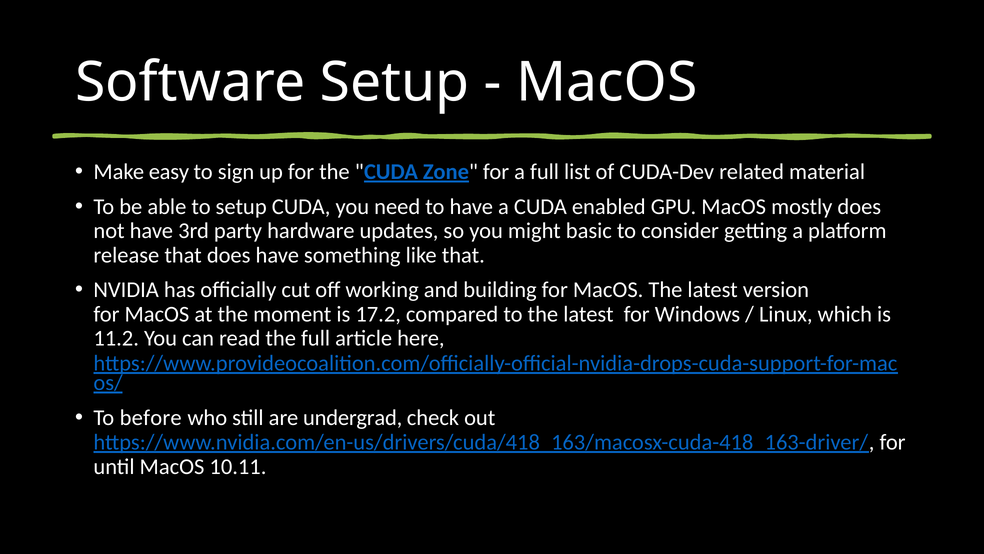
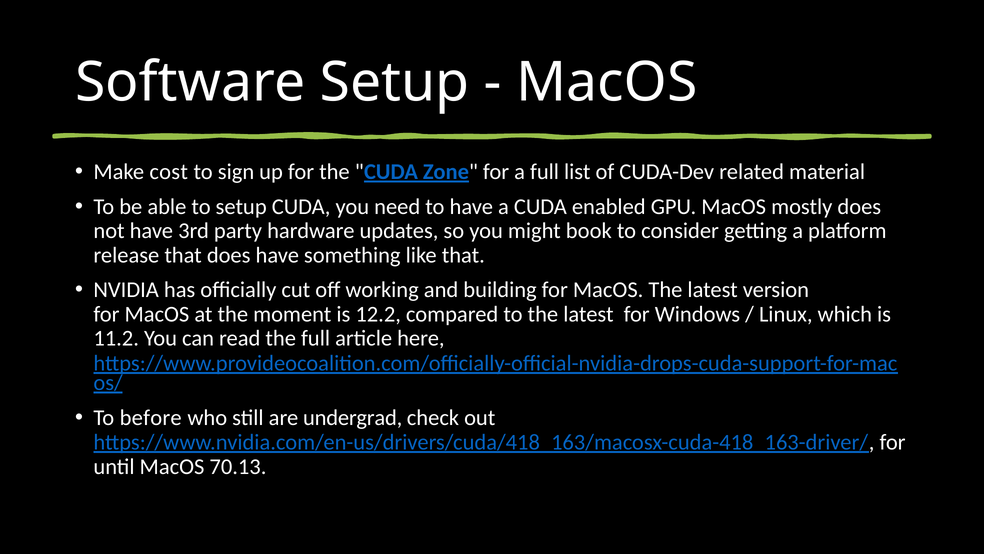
easy: easy -> cost
basic: basic -> book
17.2: 17.2 -> 12.2
10.11: 10.11 -> 70.13
